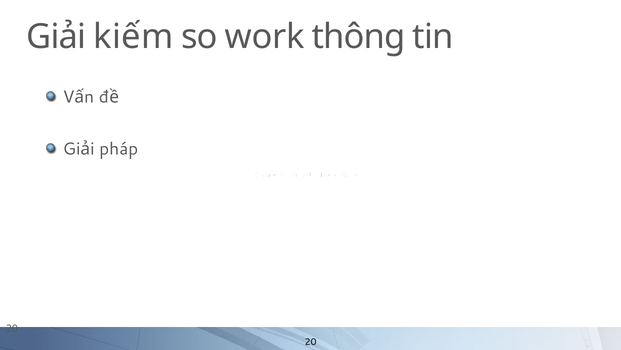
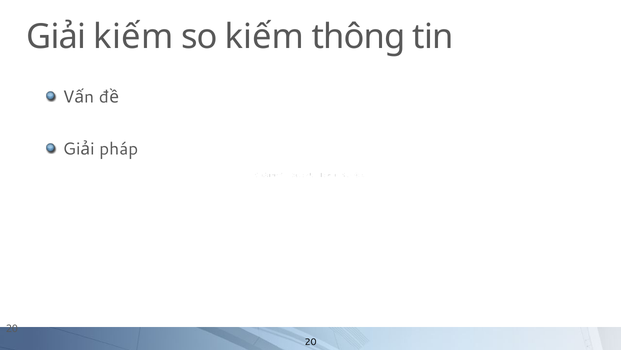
so work: work -> kiếm
